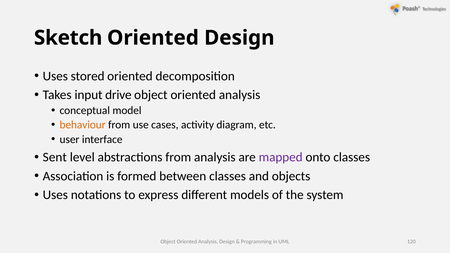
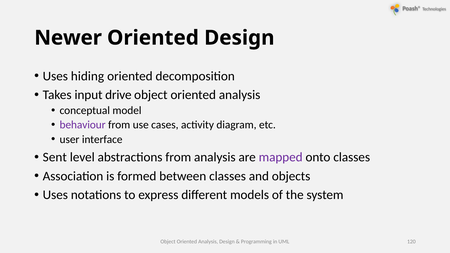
Sketch: Sketch -> Newer
stored: stored -> hiding
behaviour colour: orange -> purple
